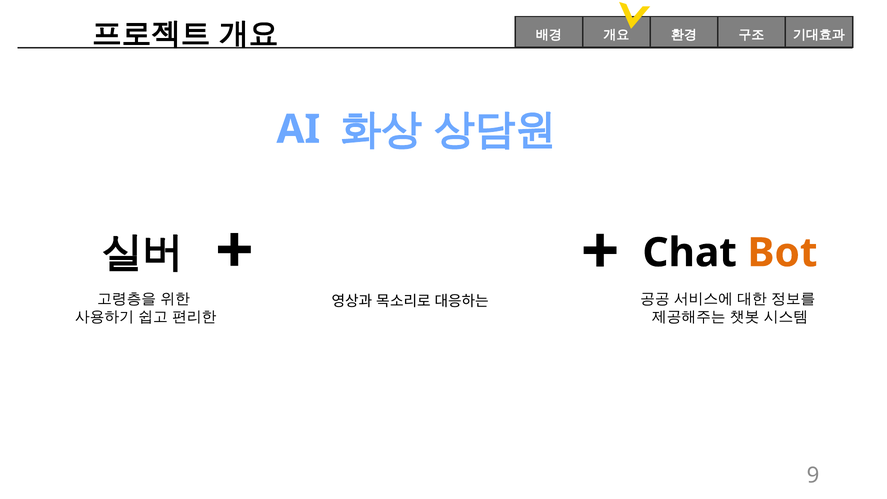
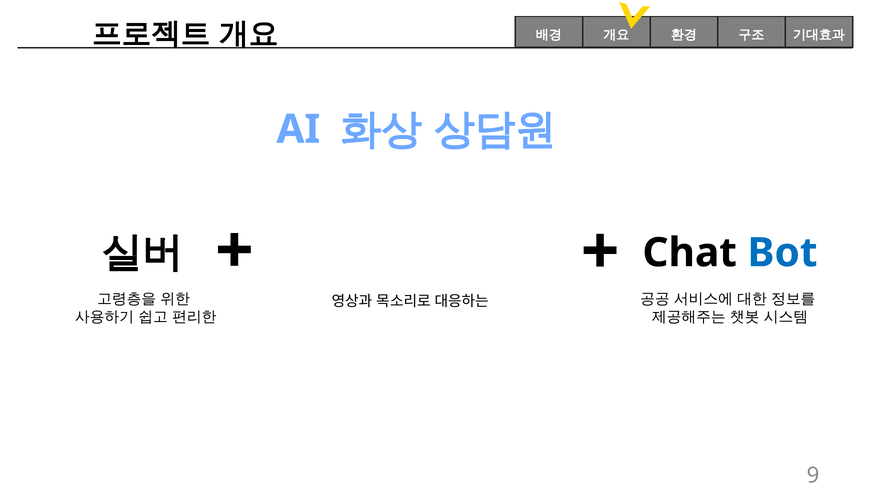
Bot colour: orange -> blue
